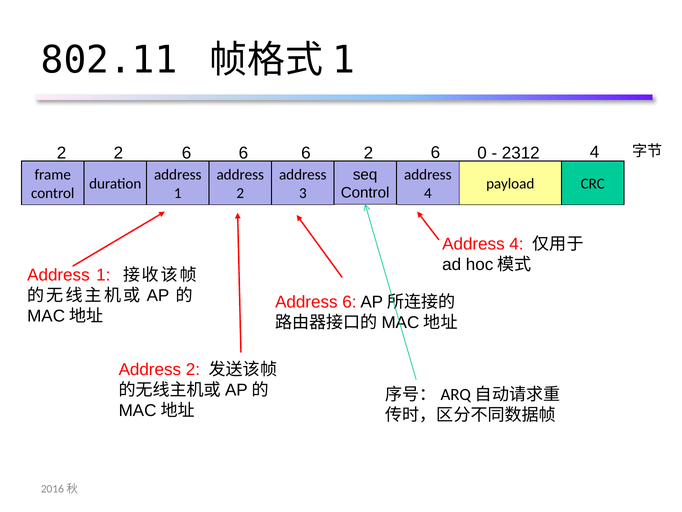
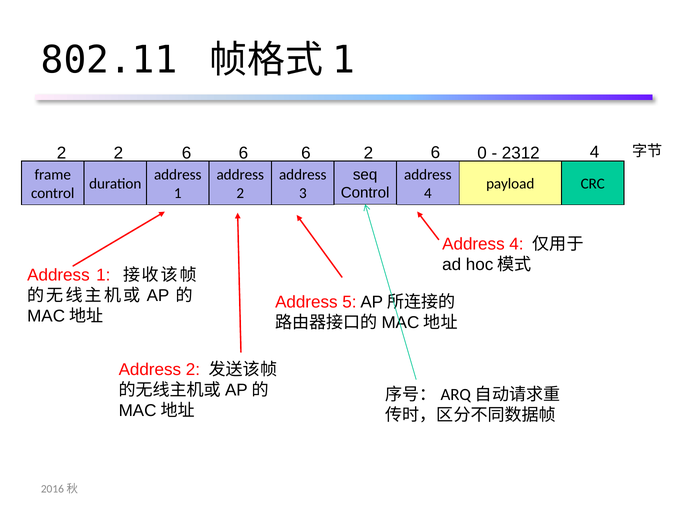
Address 6: 6 -> 5
